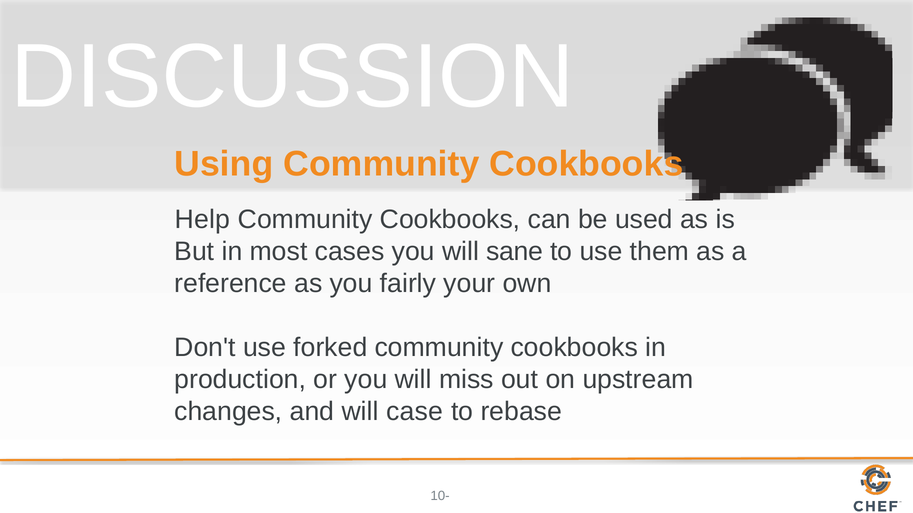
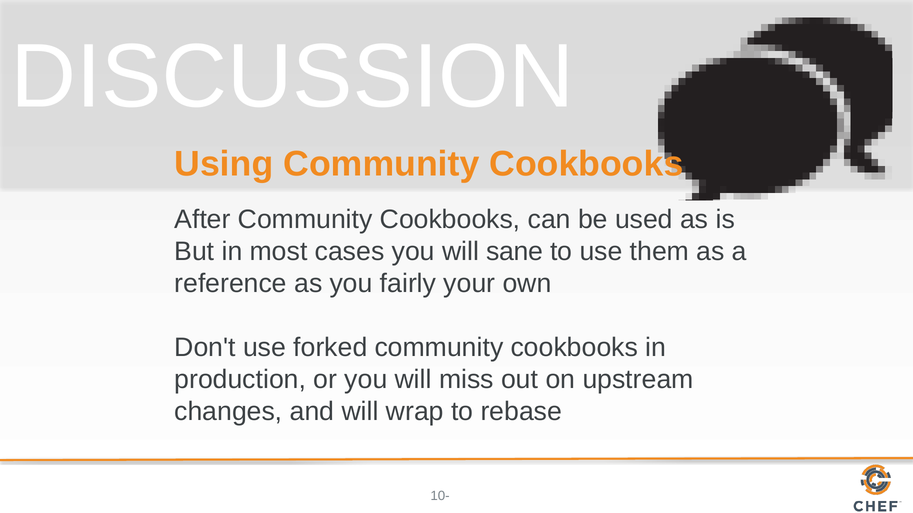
Help: Help -> After
case: case -> wrap
